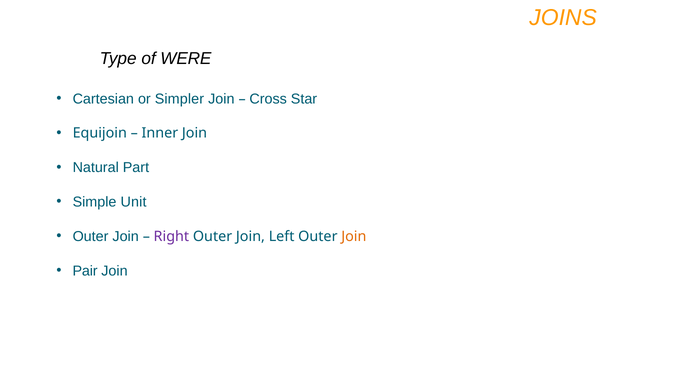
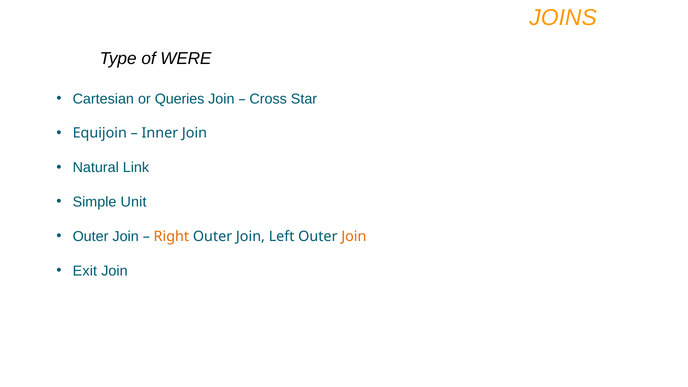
Simpler: Simpler -> Queries
Part: Part -> Link
Right colour: purple -> orange
Pair: Pair -> Exit
